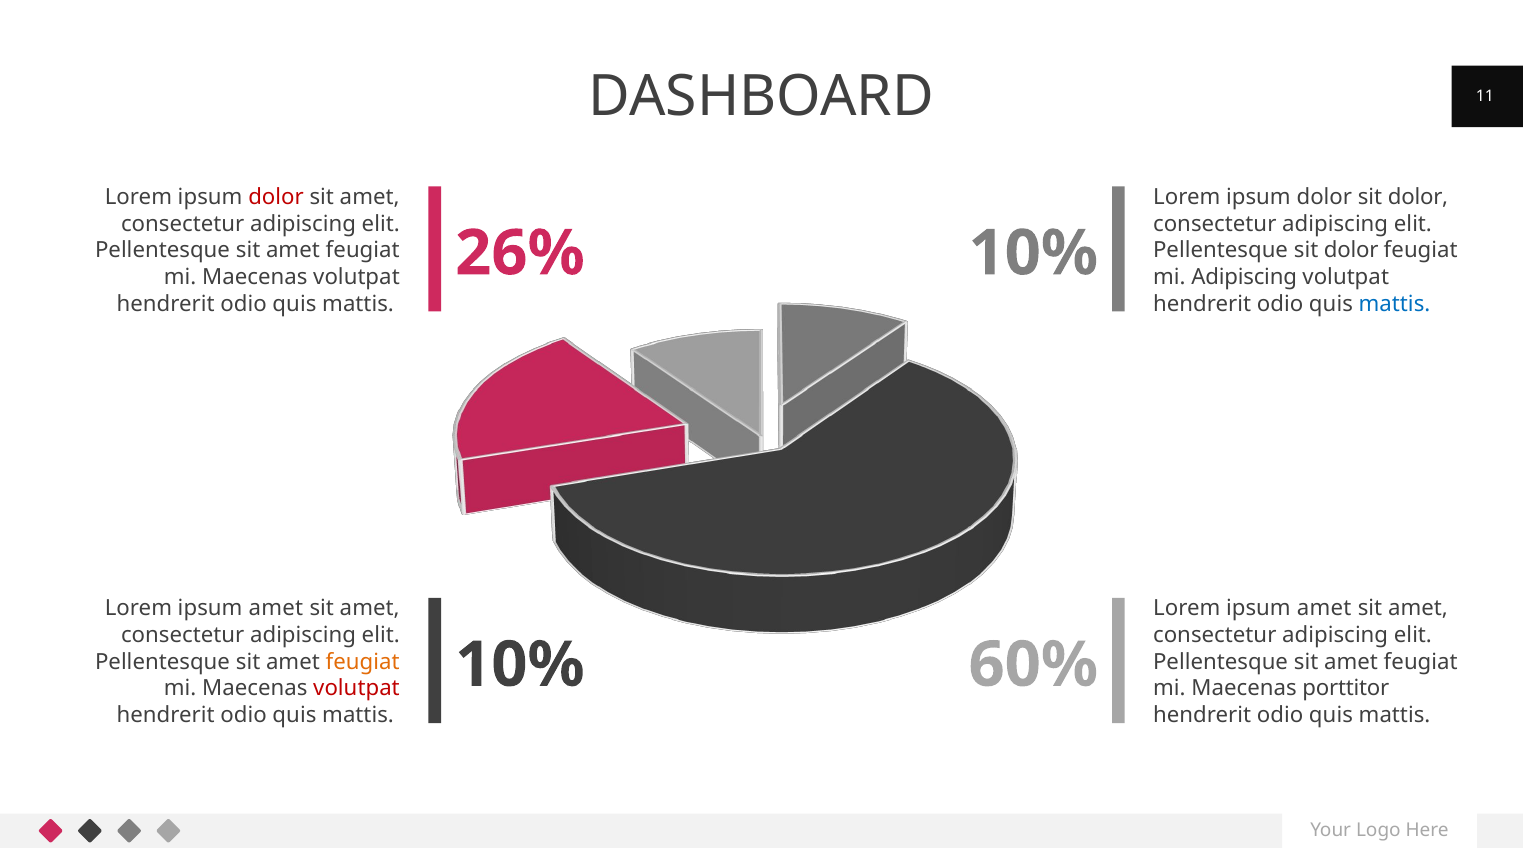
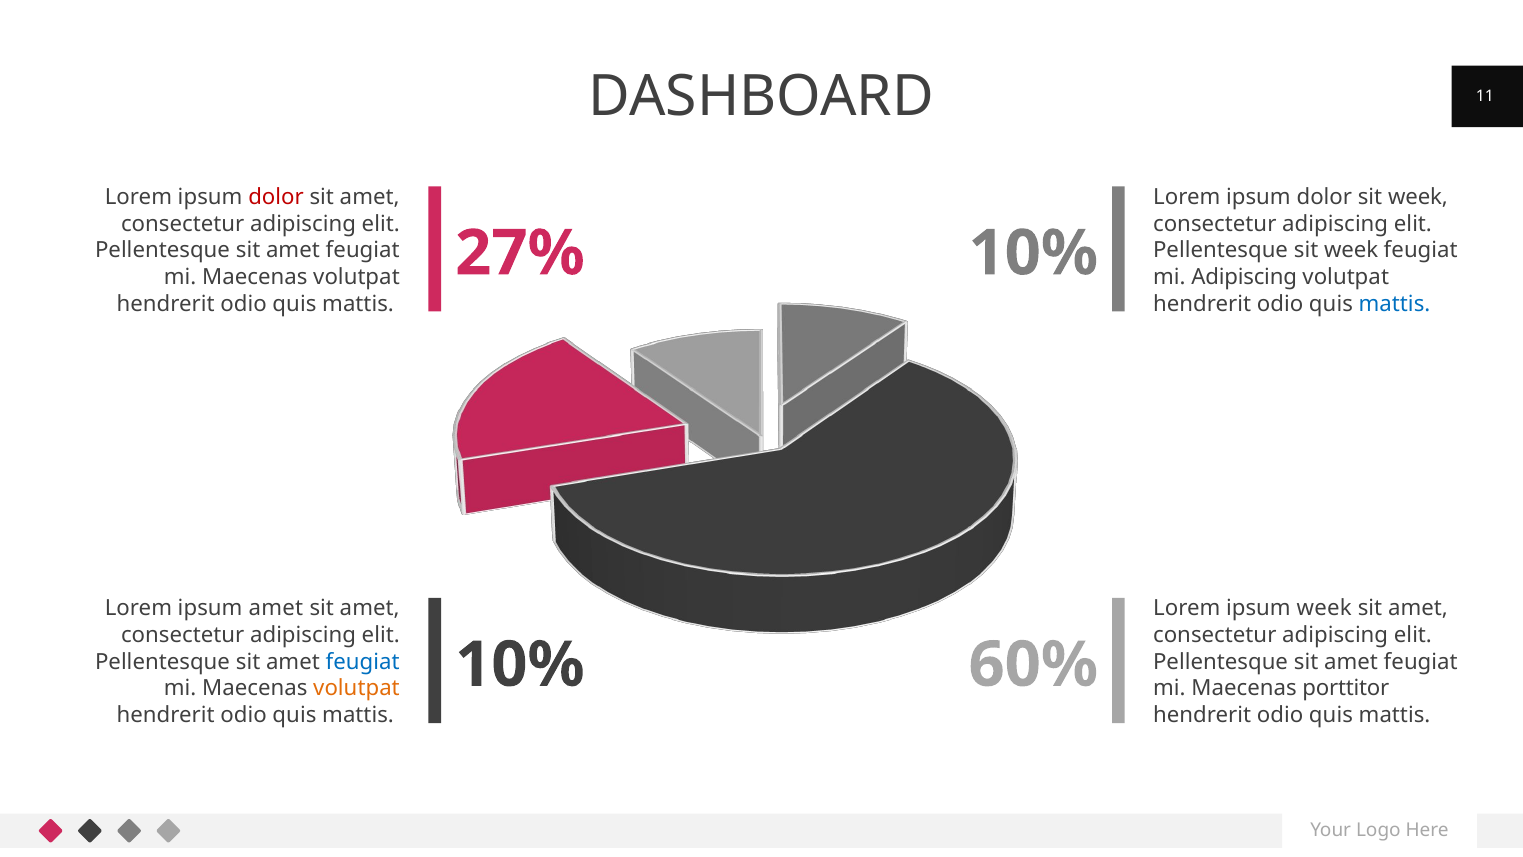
dolor sit dolor: dolor -> week
26%: 26% -> 27%
Pellentesque sit dolor: dolor -> week
amet at (1324, 608): amet -> week
feugiat at (363, 662) colour: orange -> blue
volutpat at (356, 688) colour: red -> orange
